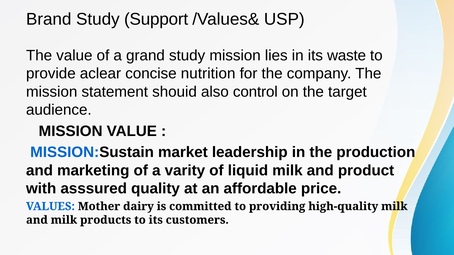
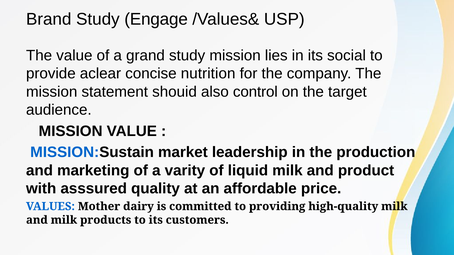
Support: Support -> Engage
waste: waste -> social
